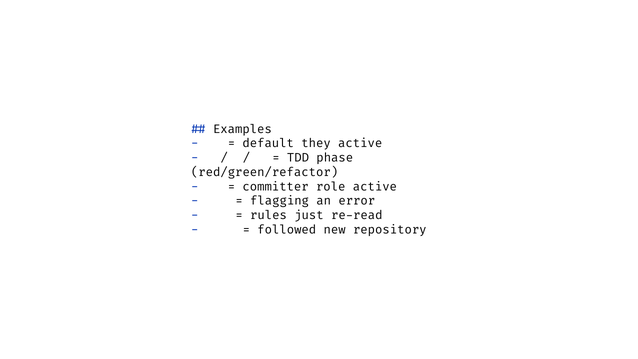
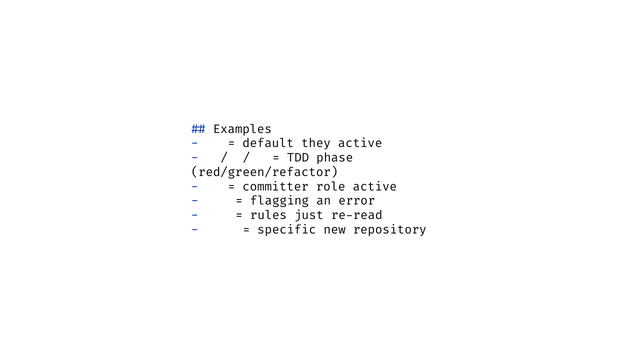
followed: followed -> specific
